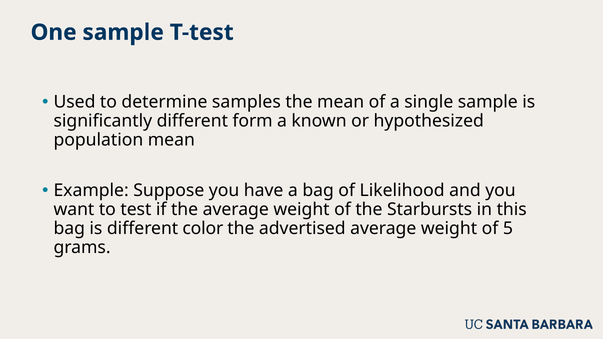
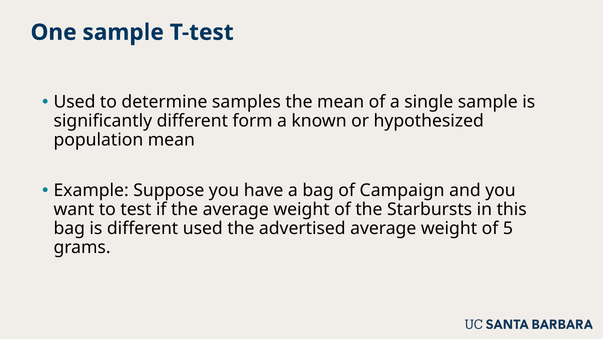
Likelihood: Likelihood -> Campaign
different color: color -> used
